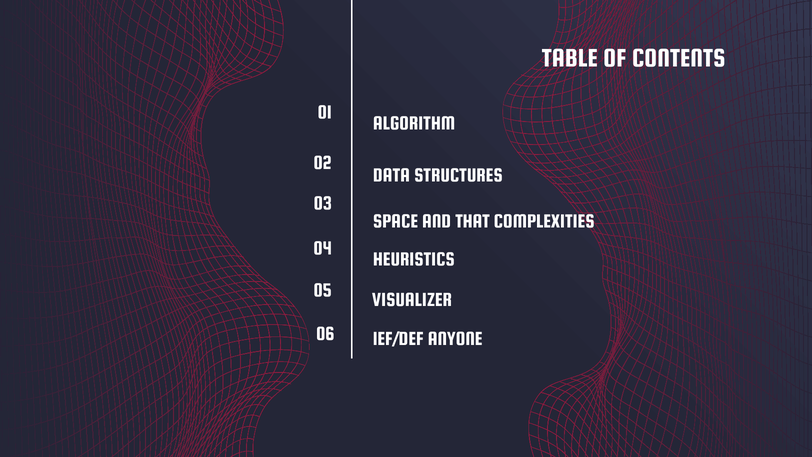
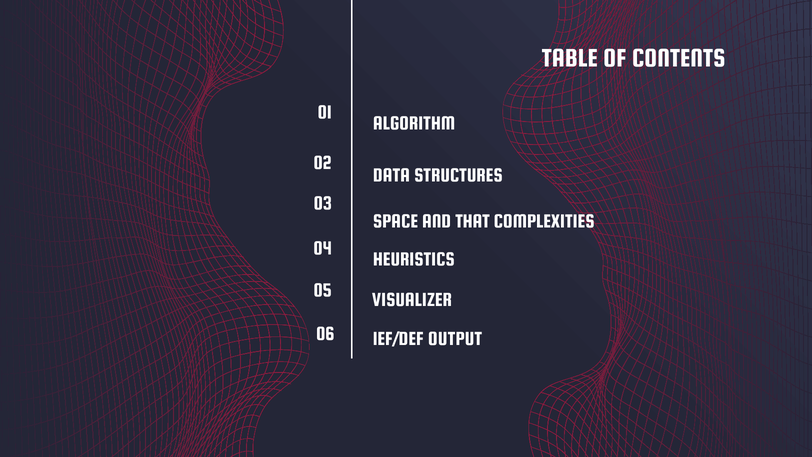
ANYONE: ANYONE -> OUTPUT
